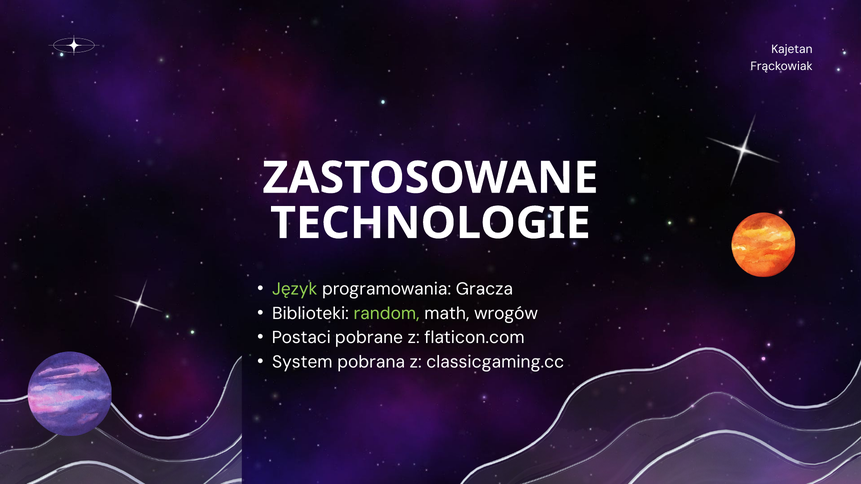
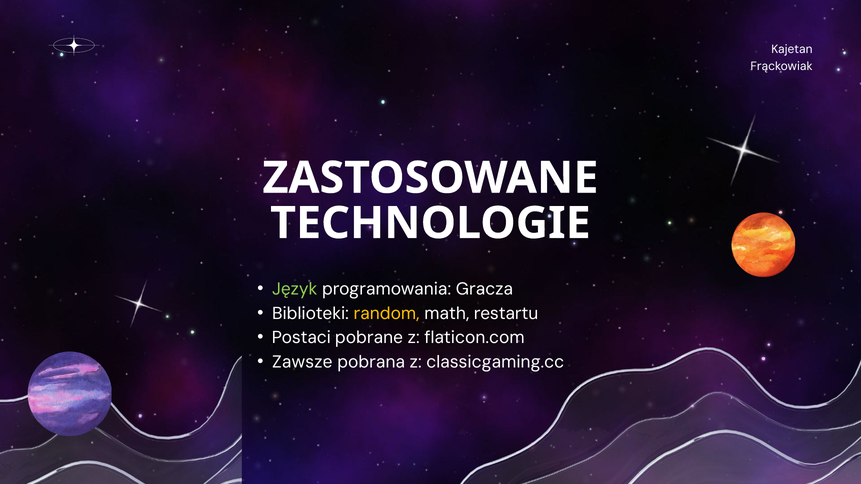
random colour: light green -> yellow
wrogów: wrogów -> restartu
System: System -> Zawsze
